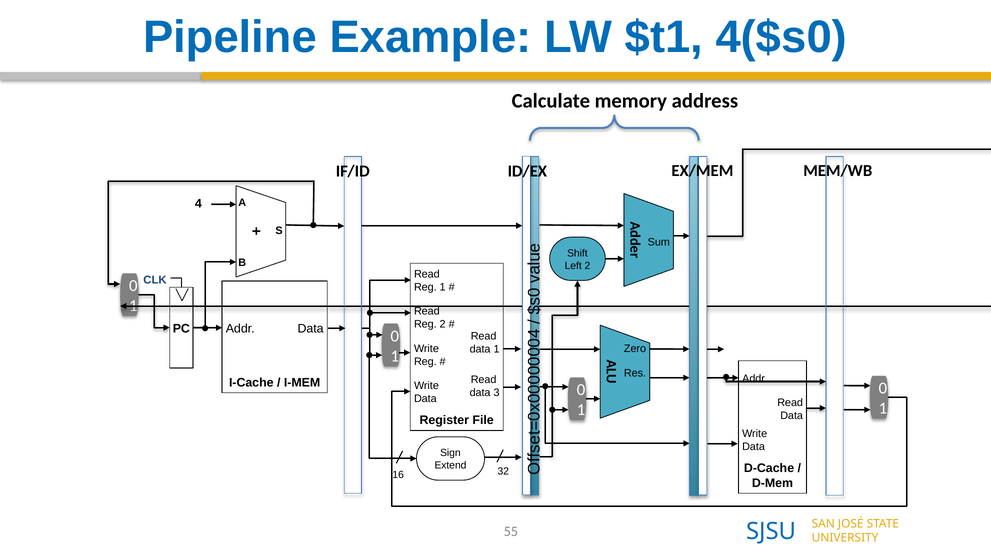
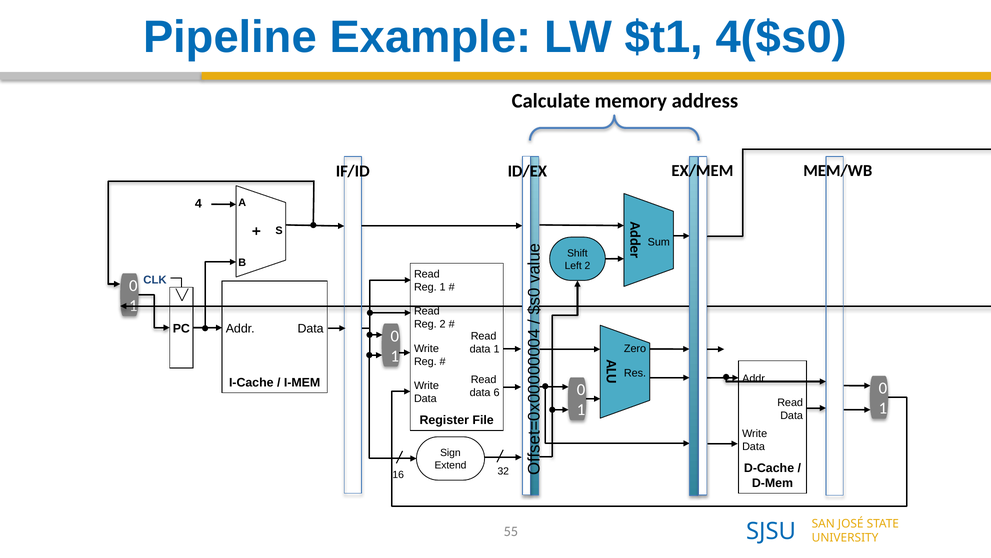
3: 3 -> 6
